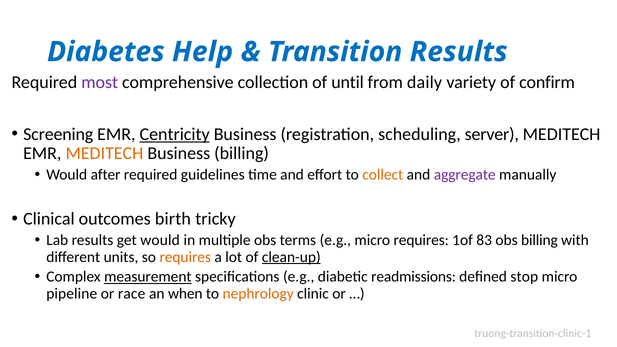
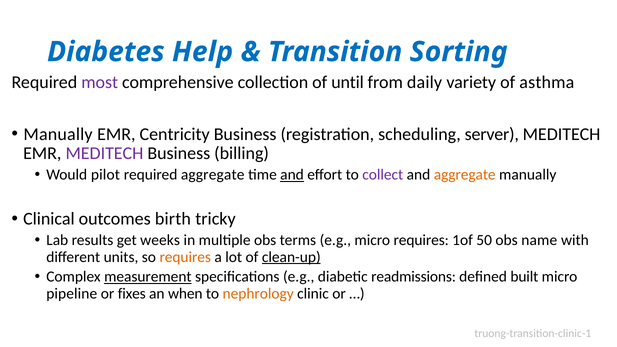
Transition Results: Results -> Sorting
confirm: confirm -> asthma
Screening at (58, 134): Screening -> Manually
Centricity underline: present -> none
MEDITECH at (104, 154) colour: orange -> purple
after: after -> pilot
required guidelines: guidelines -> aggregate
and at (292, 175) underline: none -> present
collect colour: orange -> purple
aggregate at (465, 175) colour: purple -> orange
get would: would -> weeks
83: 83 -> 50
obs billing: billing -> name
stop: stop -> built
race: race -> fixes
